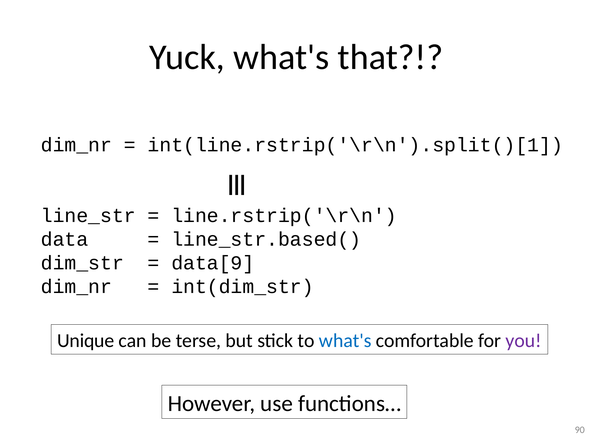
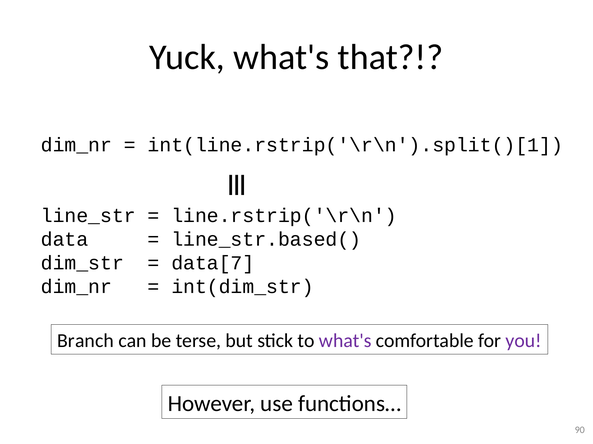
data[9: data[9 -> data[7
Unique: Unique -> Branch
what's at (345, 341) colour: blue -> purple
